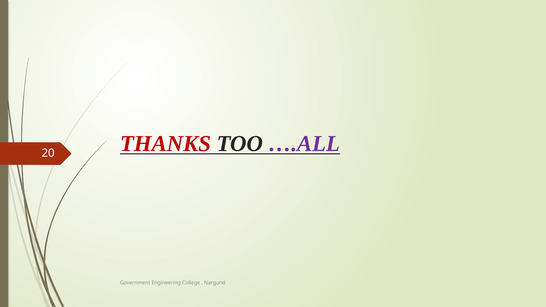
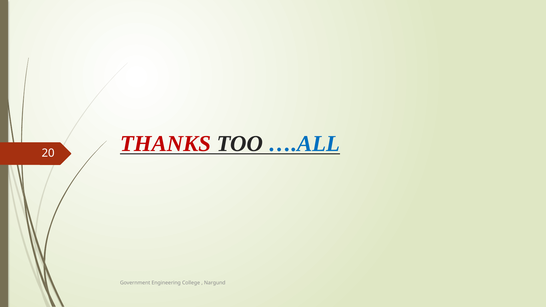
….ALL colour: purple -> blue
